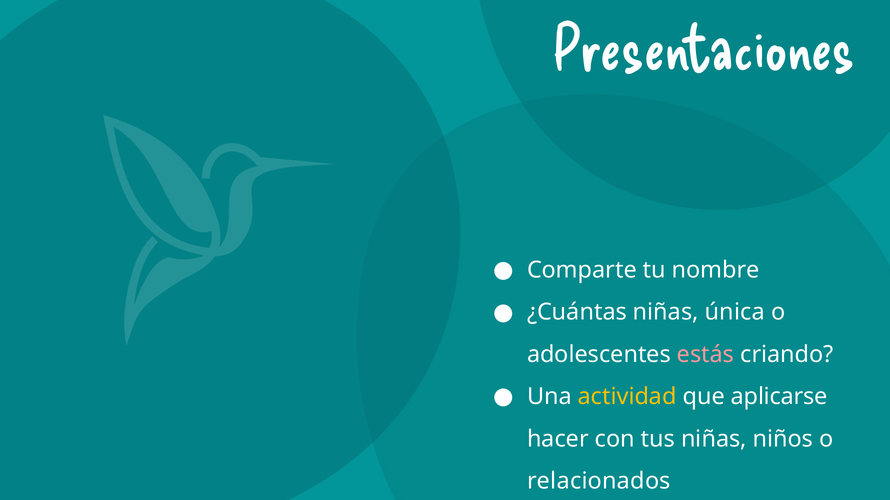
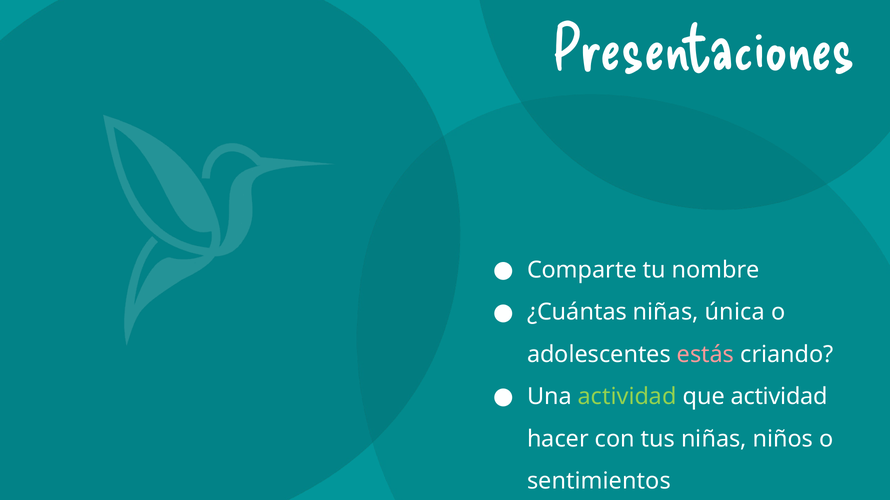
actividad at (627, 397) colour: yellow -> light green
que aplicarse: aplicarse -> actividad
relacionados: relacionados -> sentimientos
